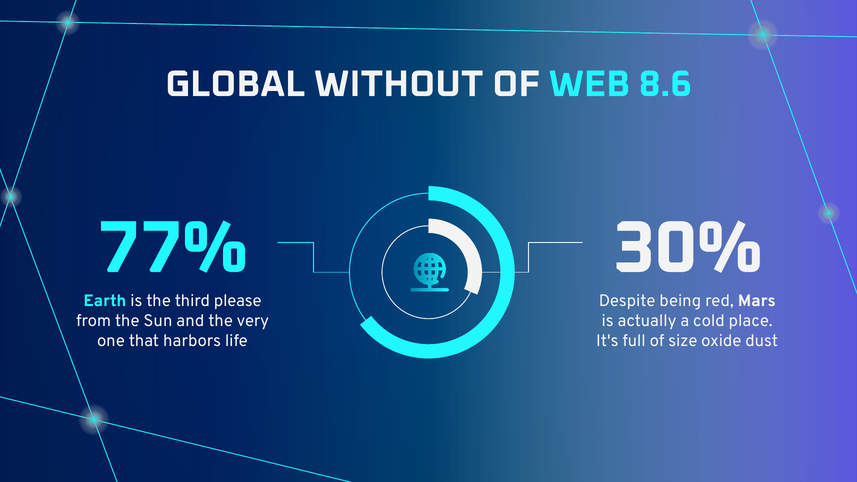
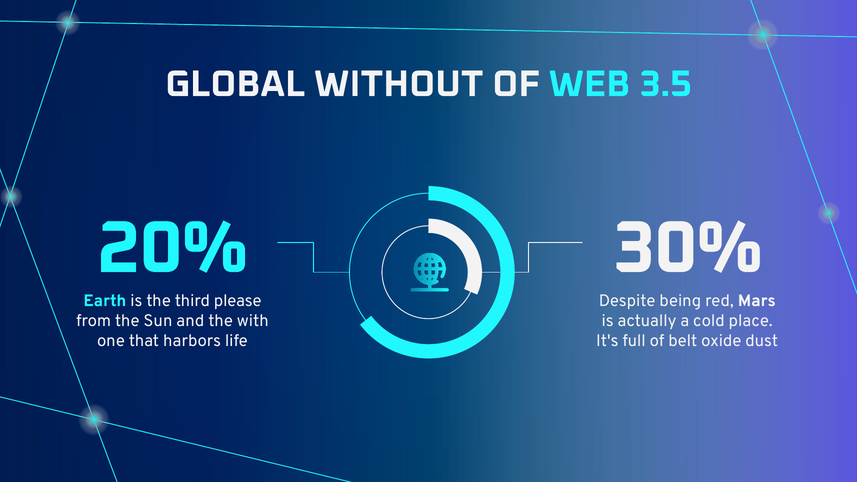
8.6: 8.6 -> 3.5
77%: 77% -> 20%
very: very -> with
size: size -> belt
